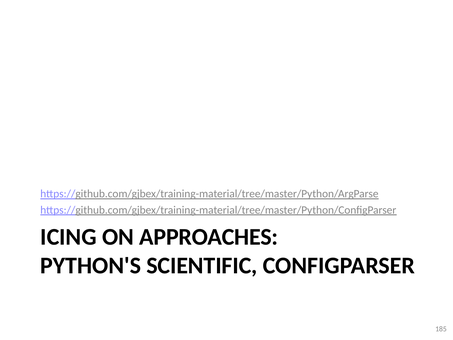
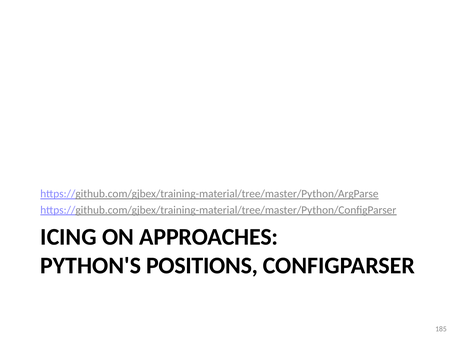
SCIENTIFIC: SCIENTIFIC -> POSITIONS
